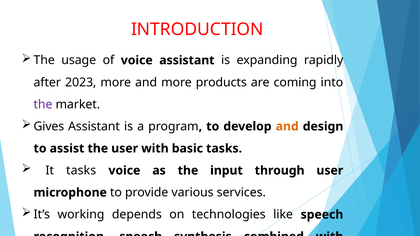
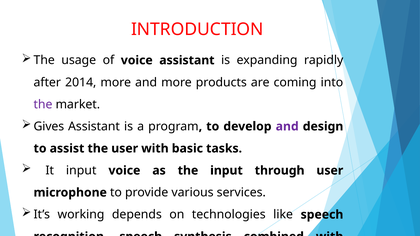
2023: 2023 -> 2014
and at (287, 127) colour: orange -> purple
It tasks: tasks -> input
